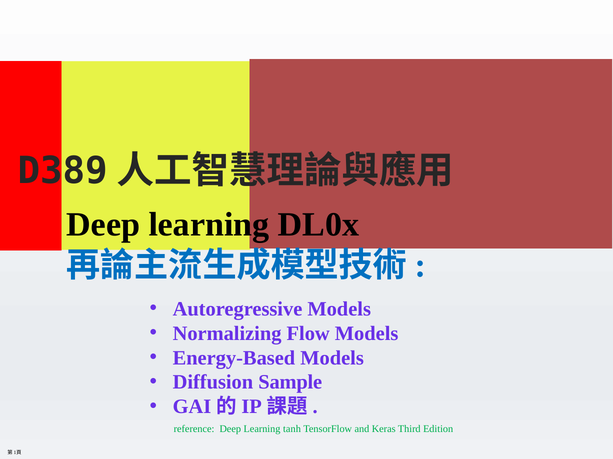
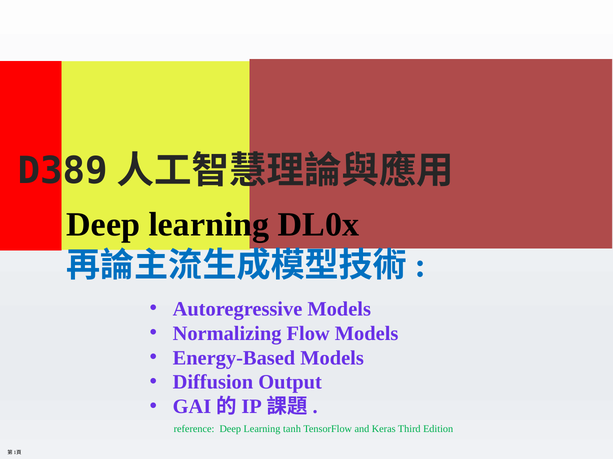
Sample: Sample -> Output
